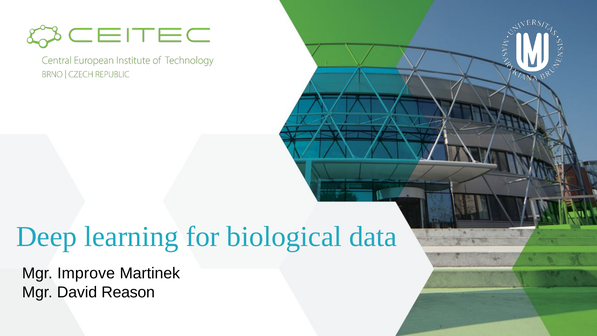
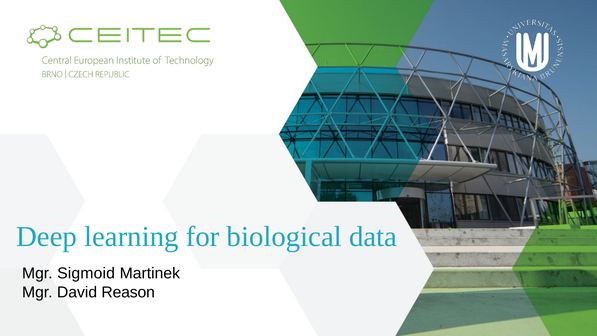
Improve: Improve -> Sigmoid
